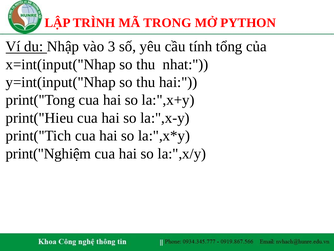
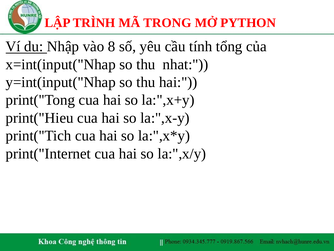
3: 3 -> 8
print("Nghiệm: print("Nghiệm -> print("Internet
